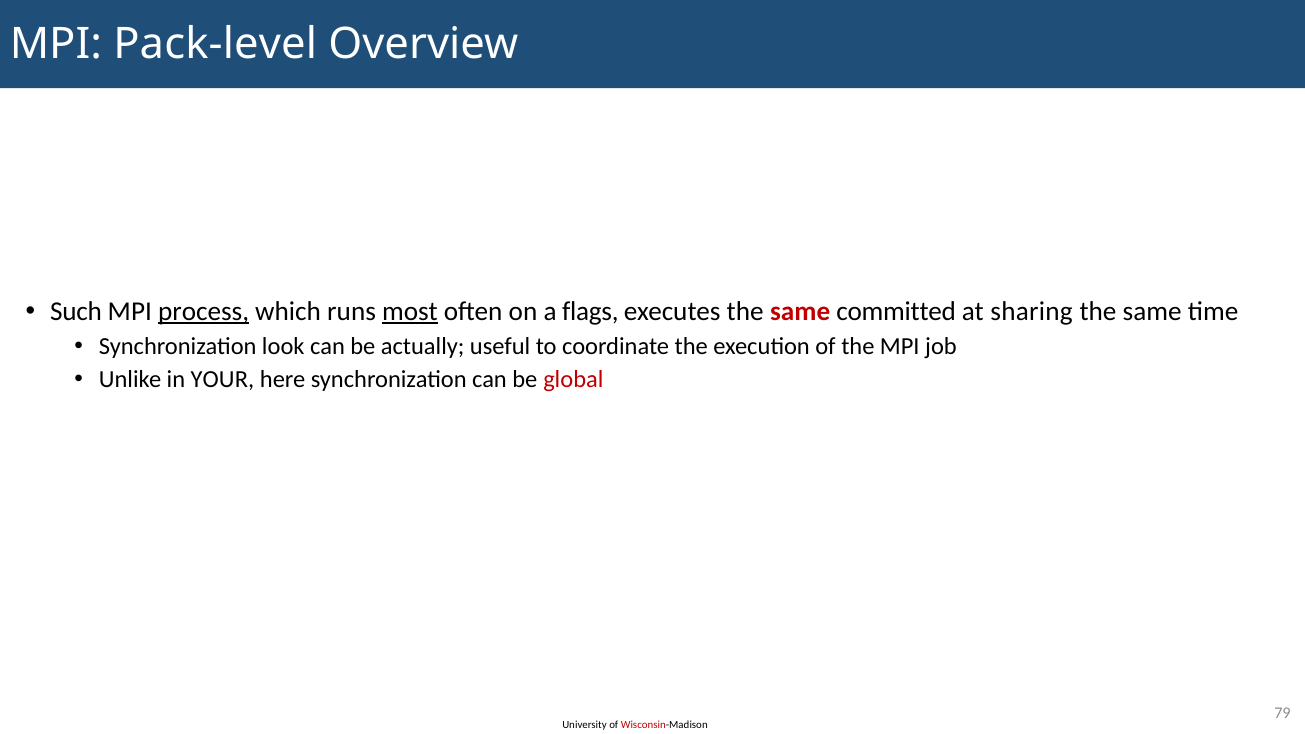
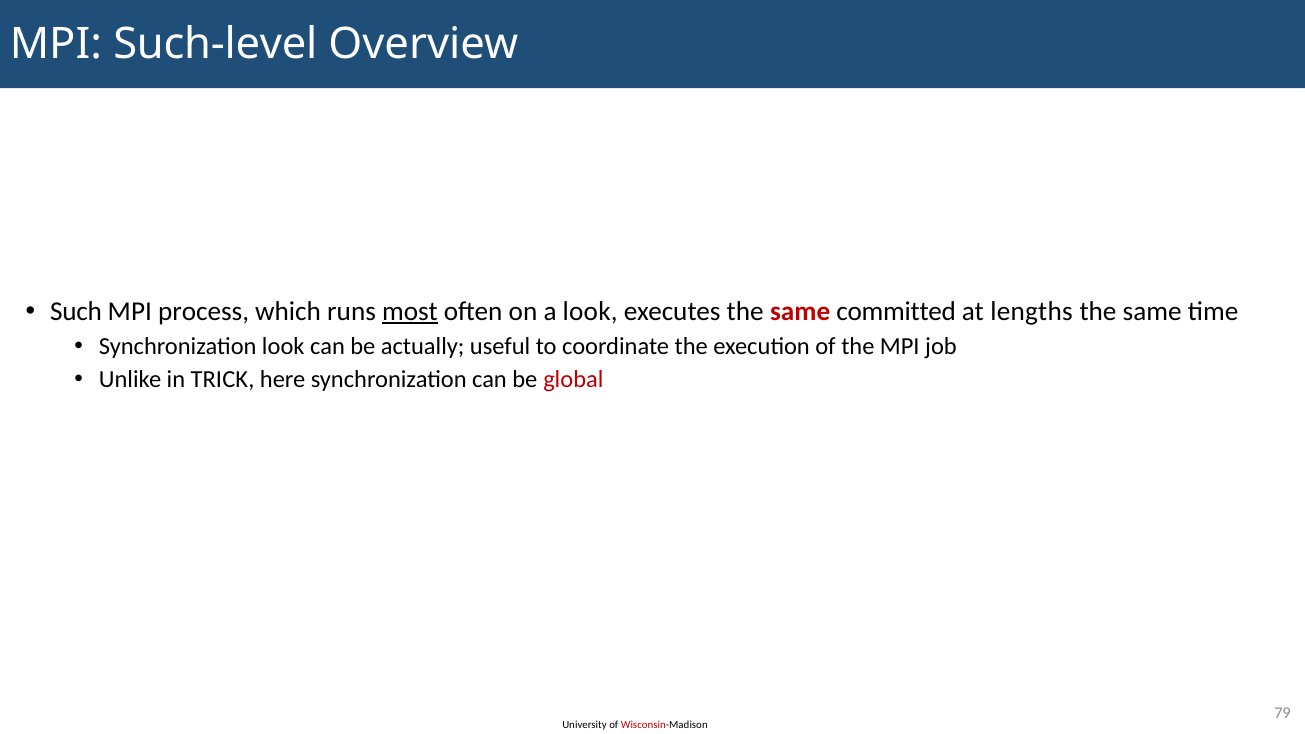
Pack-level: Pack-level -> Such-level
process underline: present -> none
a flags: flags -> look
sharing: sharing -> lengths
YOUR: YOUR -> TRICK
